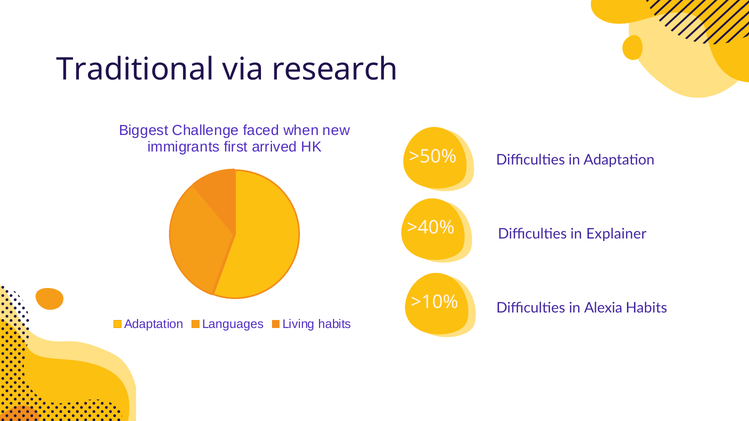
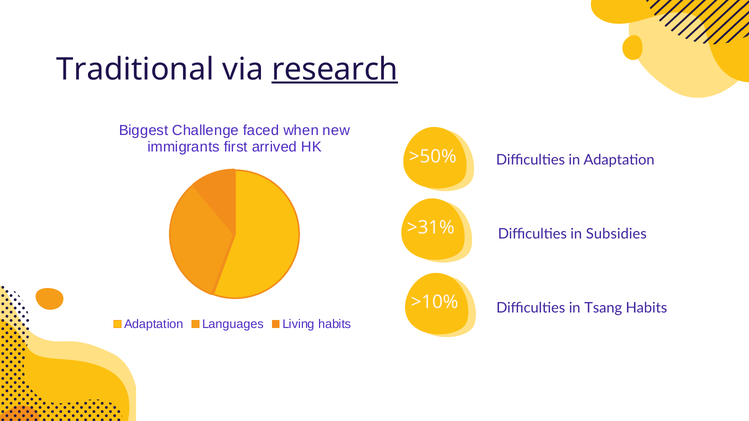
research underline: none -> present
>40%: >40% -> >31%
Explainer: Explainer -> Subsidies
Alexia: Alexia -> Tsang
